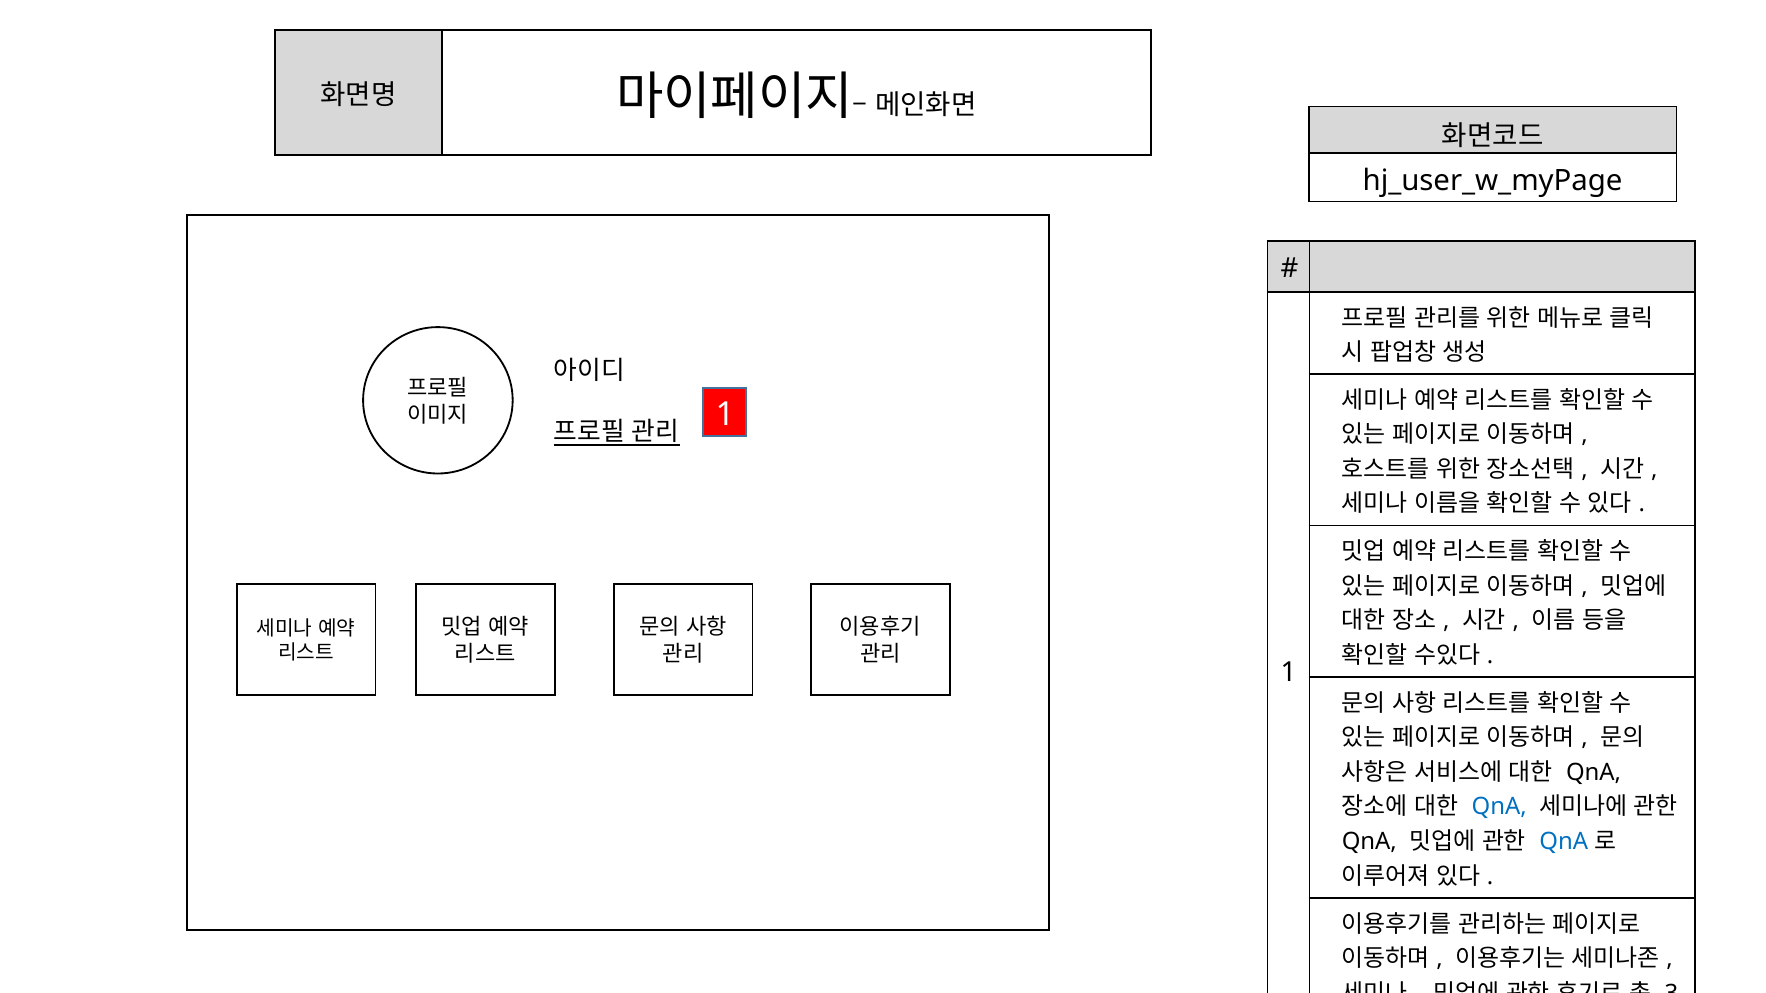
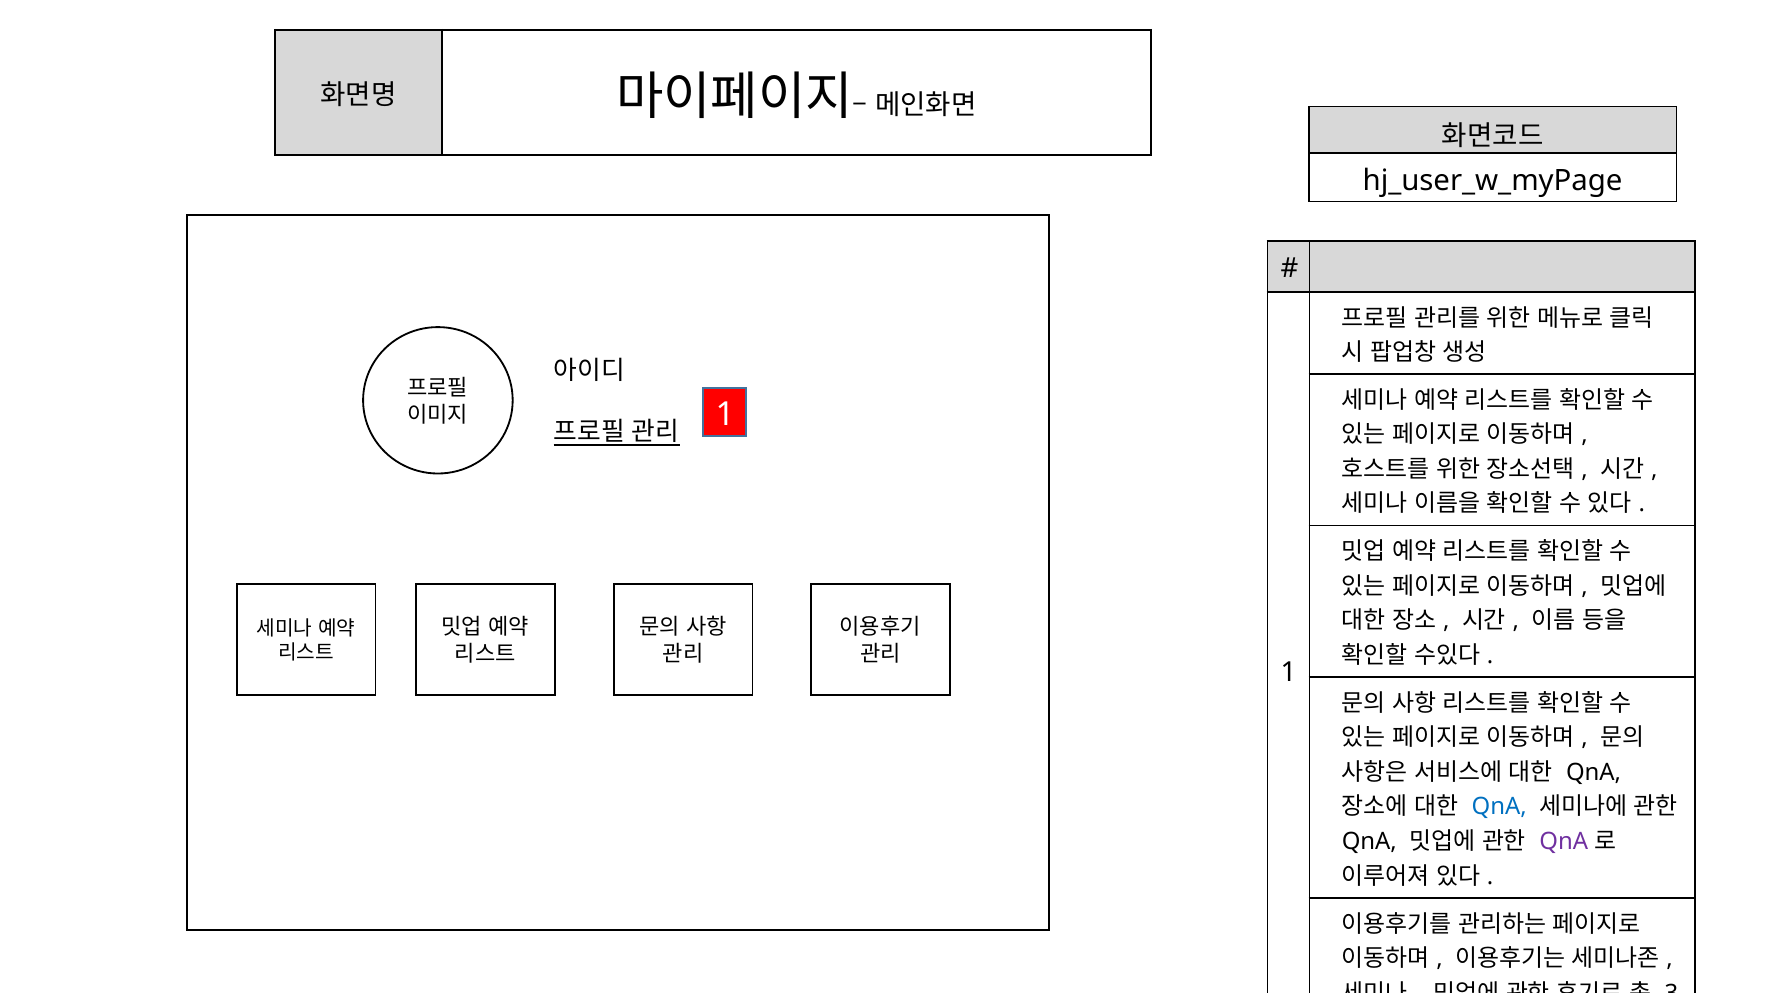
QnA at (1564, 842) colour: blue -> purple
